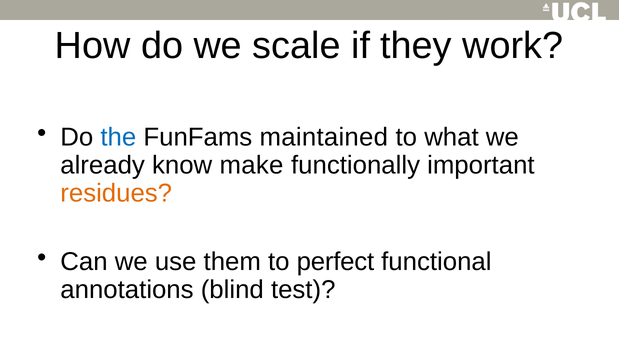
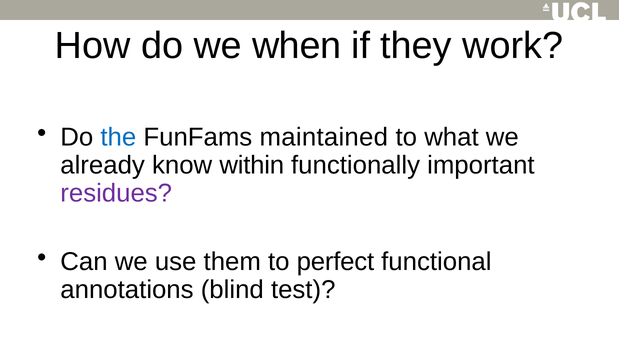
scale: scale -> when
make: make -> within
residues colour: orange -> purple
